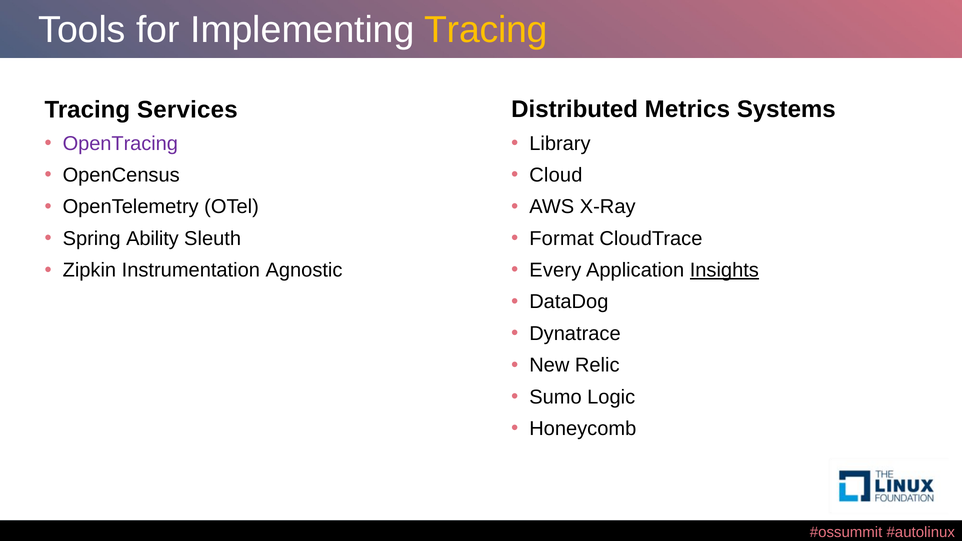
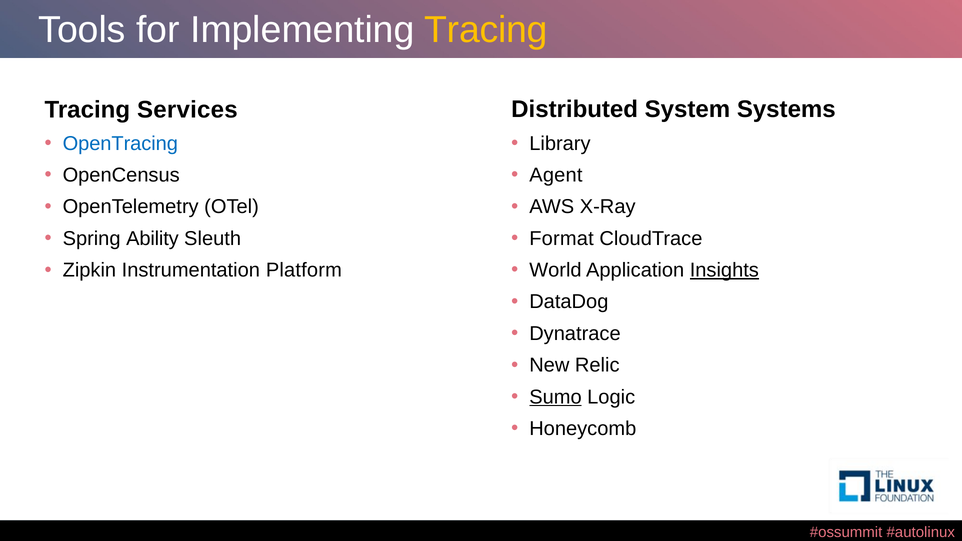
Metrics: Metrics -> System
OpenTracing colour: purple -> blue
Cloud: Cloud -> Agent
Agnostic: Agnostic -> Platform
Every: Every -> World
Sumo underline: none -> present
